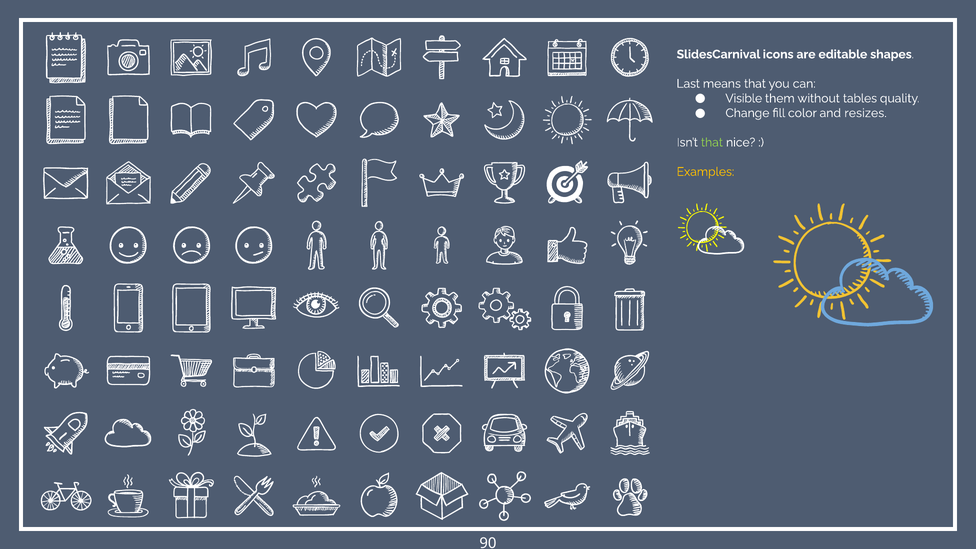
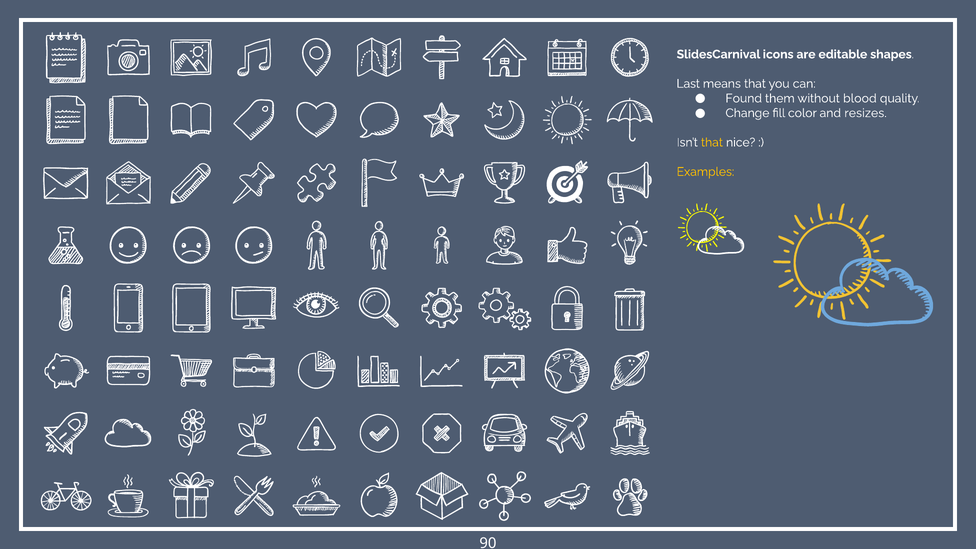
Visible: Visible -> Found
tables: tables -> blood
that at (712, 142) colour: light green -> yellow
